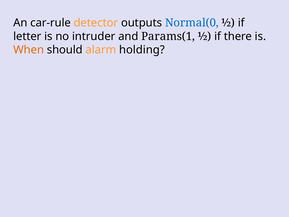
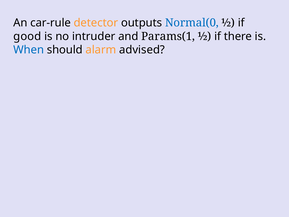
letter: letter -> good
When colour: orange -> blue
holding: holding -> advised
